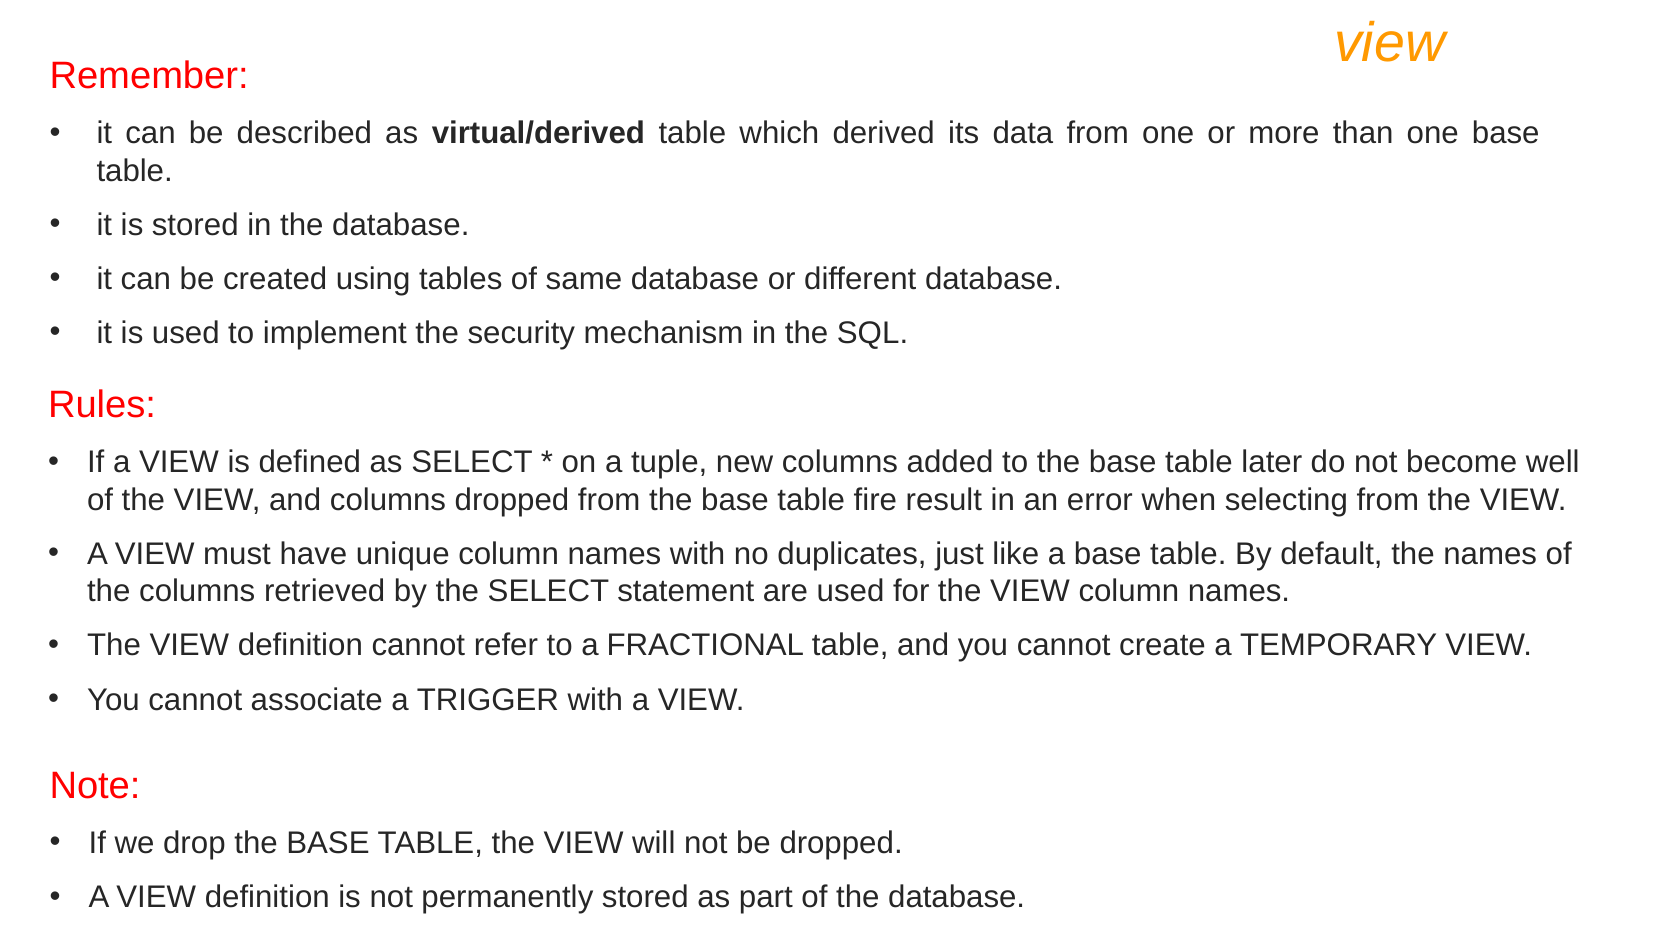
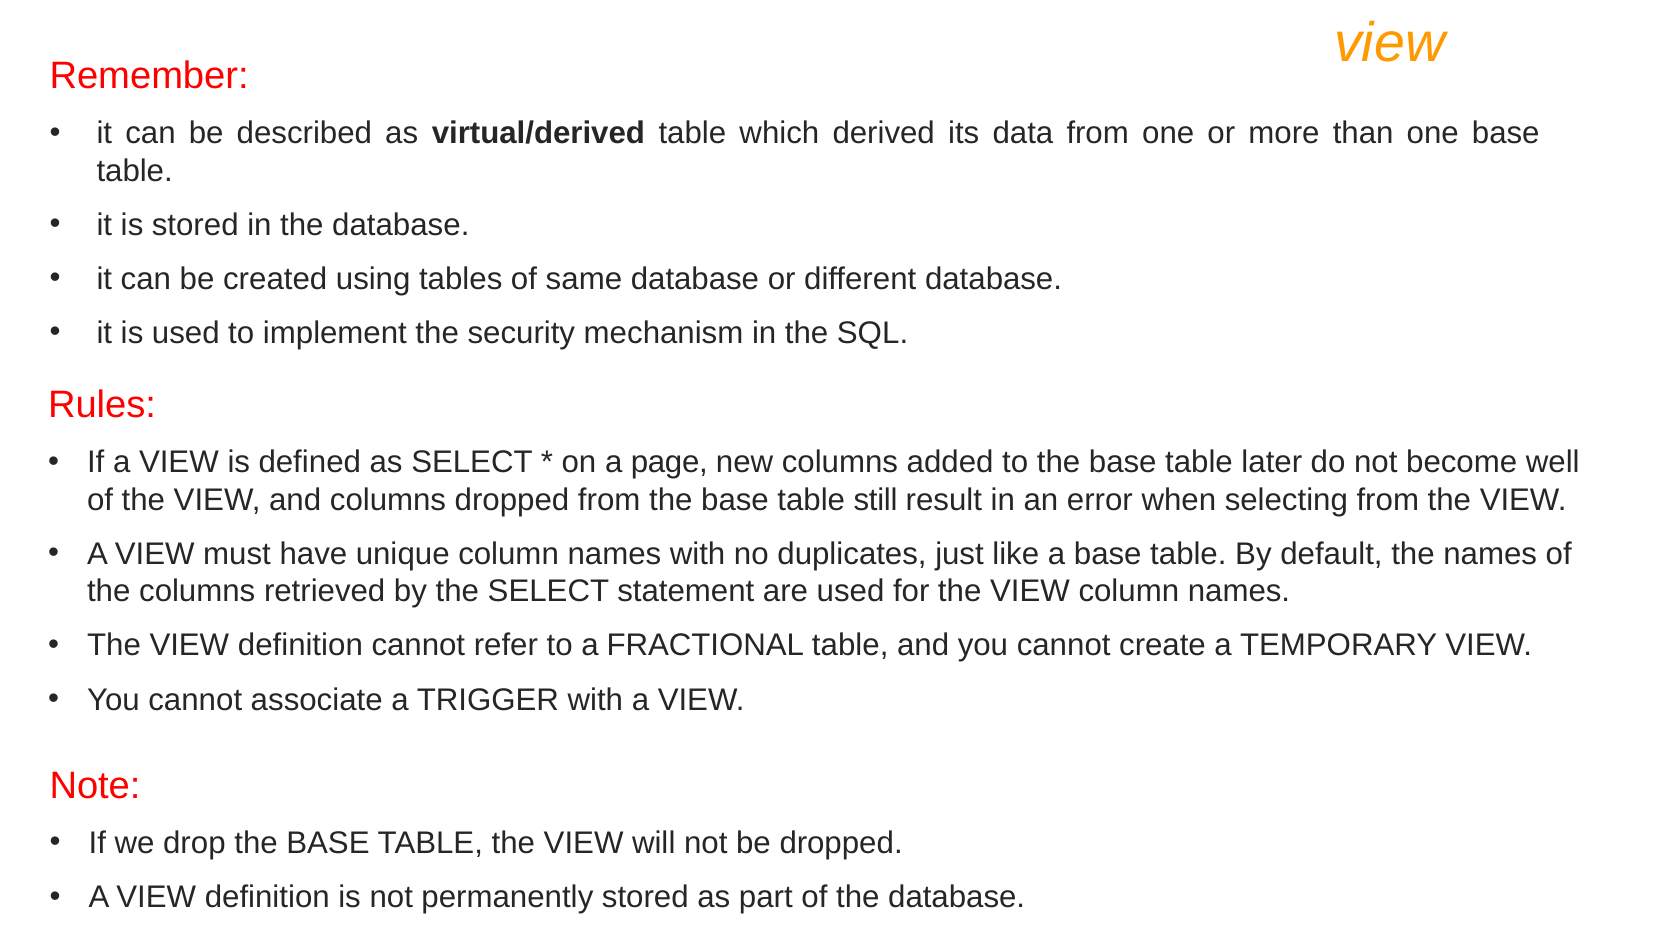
tuple: tuple -> page
fire: fire -> still
